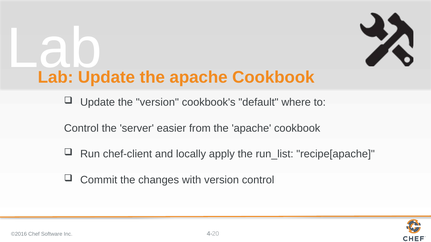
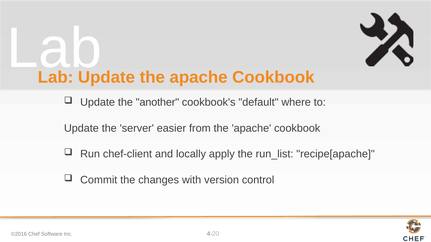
the version: version -> another
Control at (81, 128): Control -> Update
